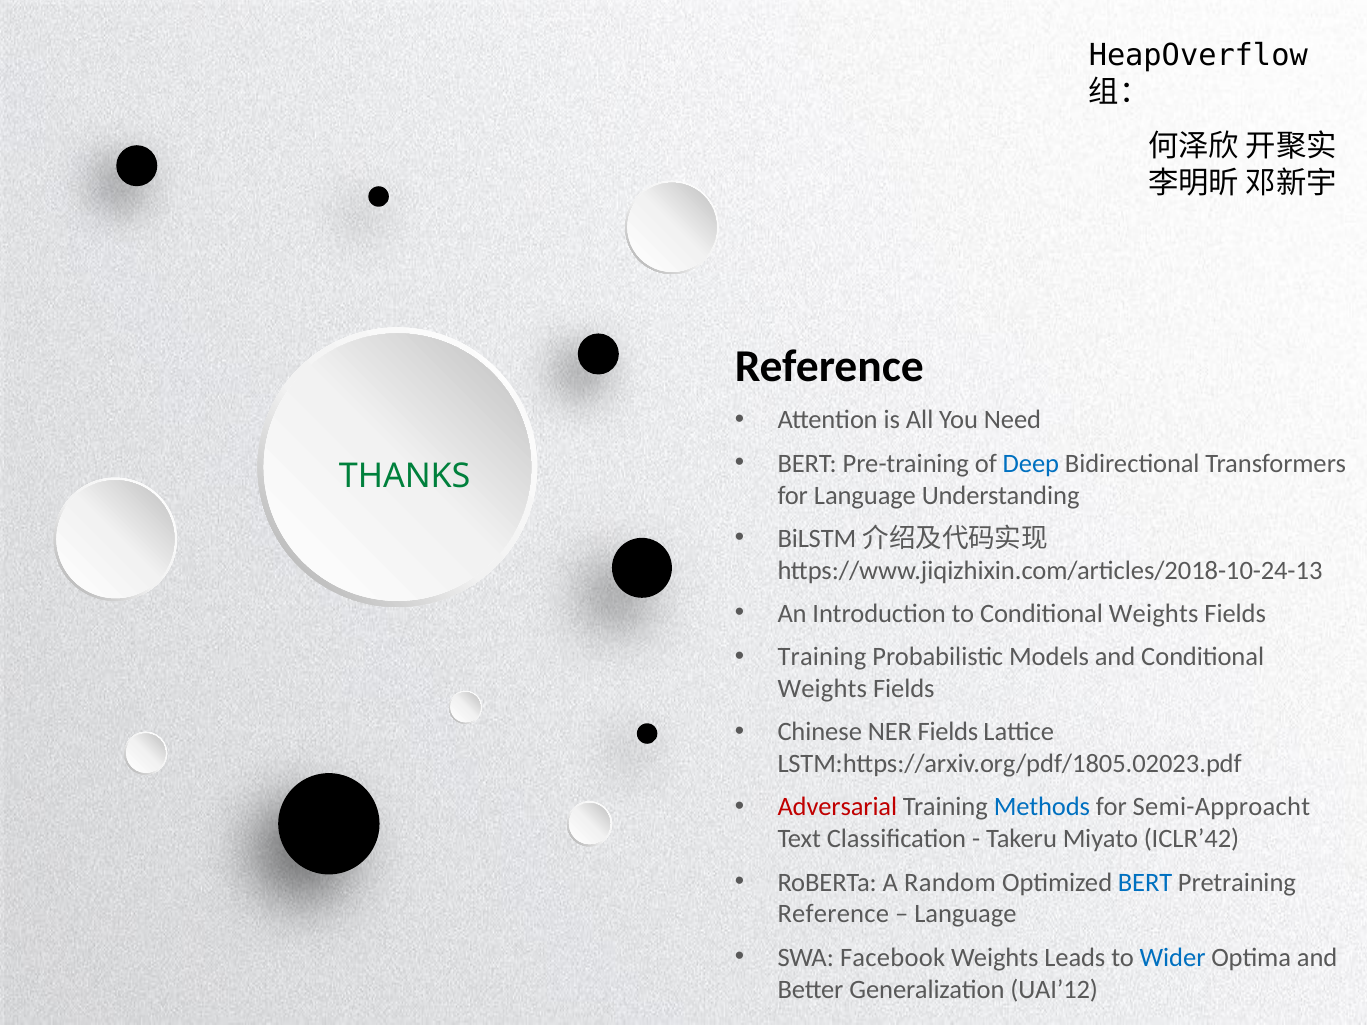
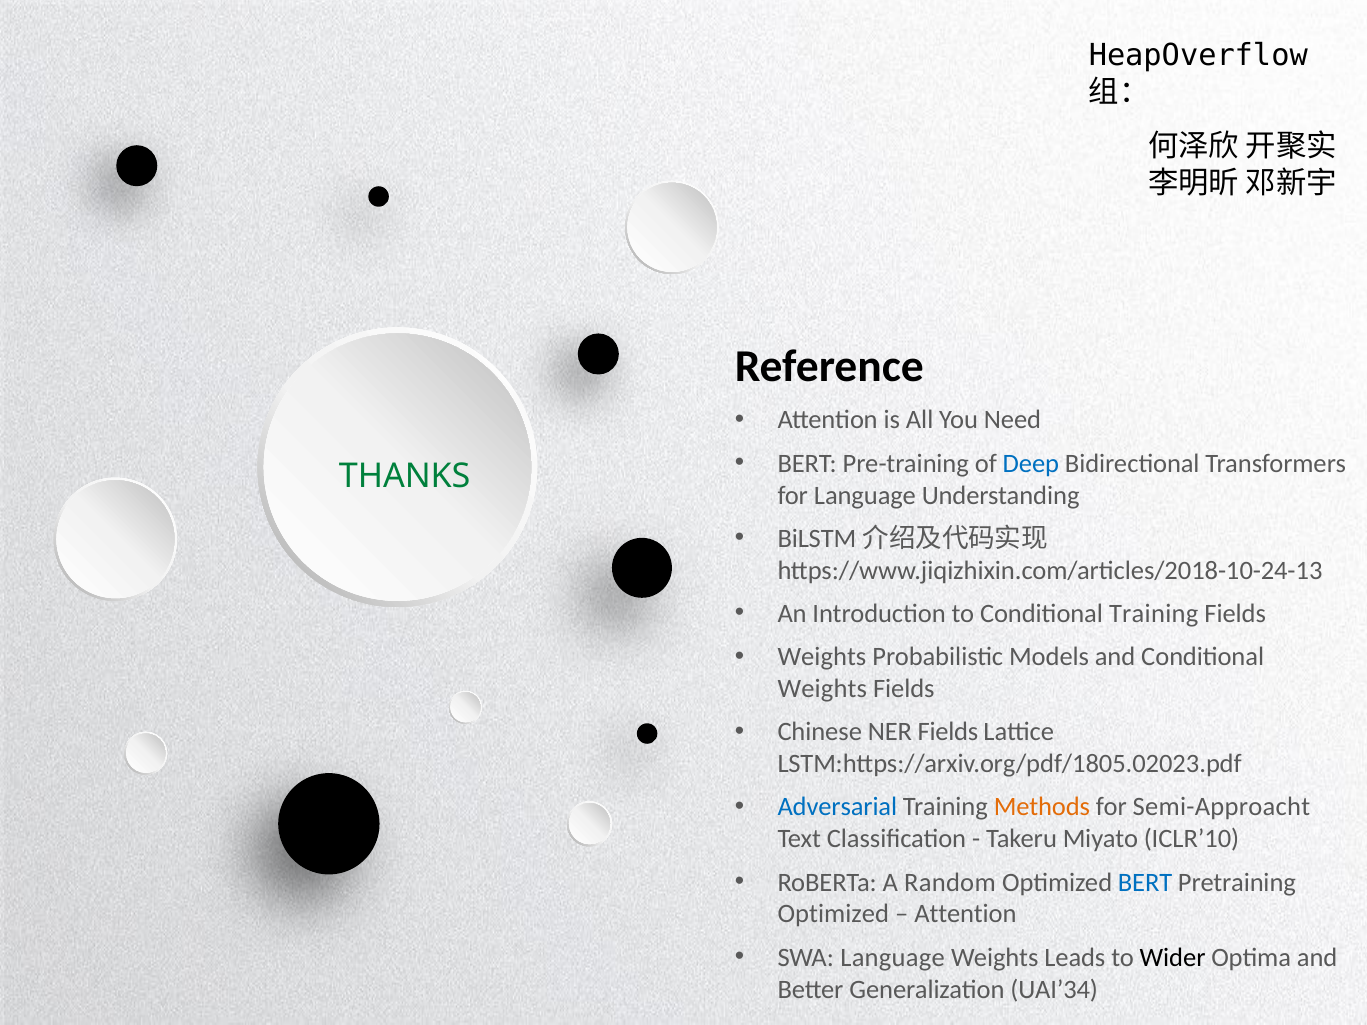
to Conditional Weights: Weights -> Training
Training at (822, 657): Training -> Weights
Adversarial colour: red -> blue
Methods colour: blue -> orange
ICLR’42: ICLR’42 -> ICLR’10
Reference at (833, 914): Reference -> Optimized
Language at (965, 914): Language -> Attention
SWA Facebook: Facebook -> Language
Wider colour: blue -> black
UAI’12: UAI’12 -> UAI’34
